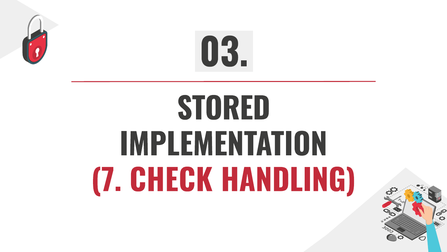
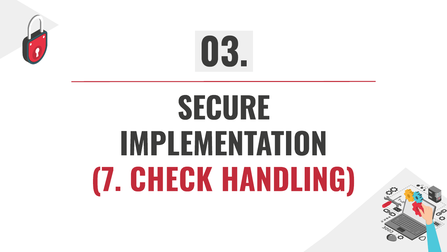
STORED: STORED -> SECURE
